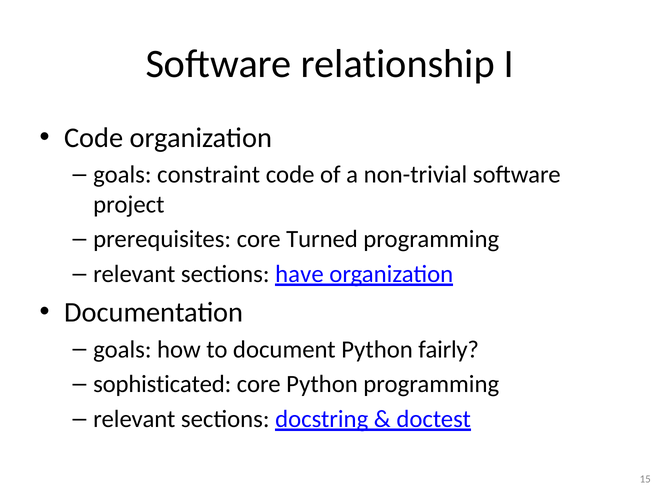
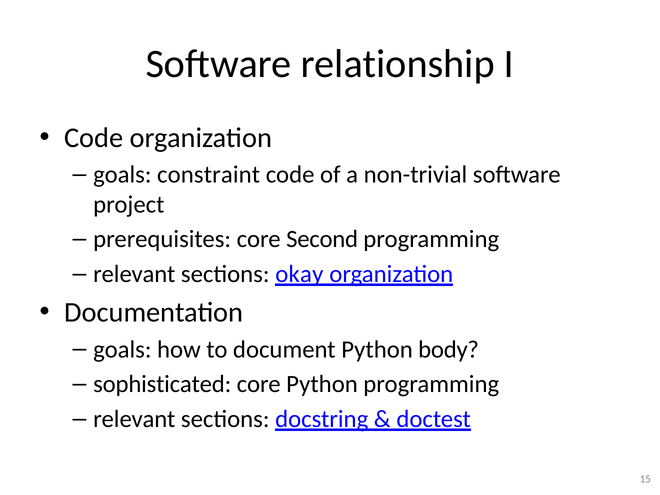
Turned: Turned -> Second
have: have -> okay
fairly: fairly -> body
